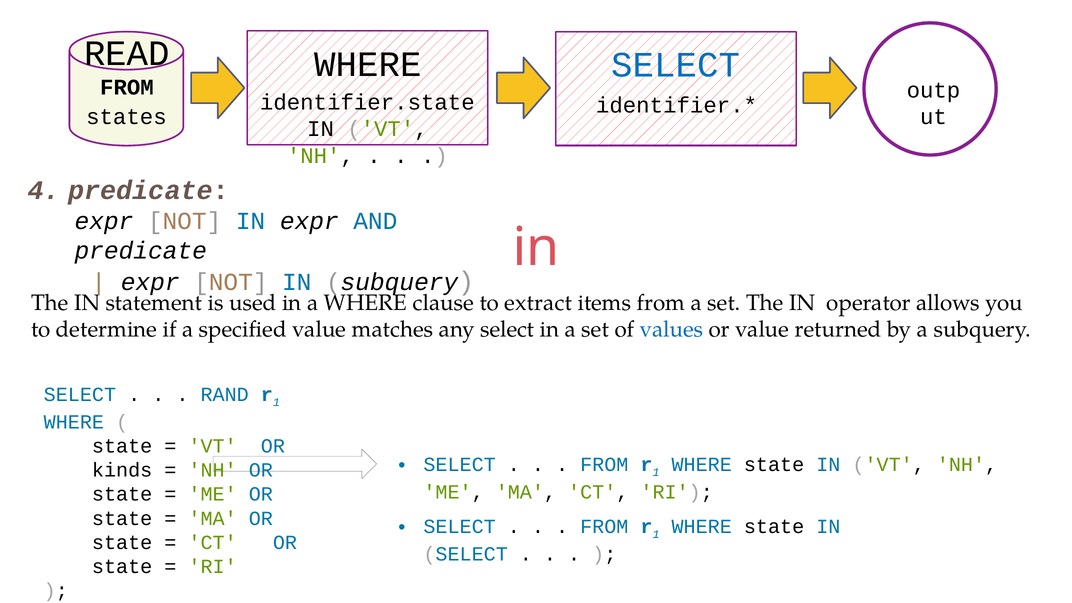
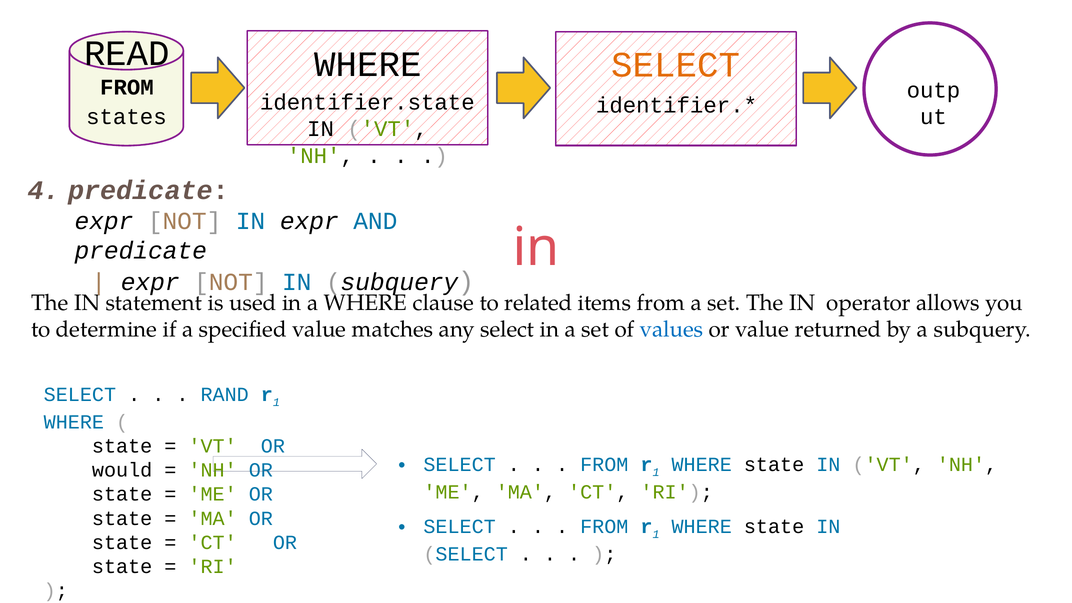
SELECT at (676, 65) colour: blue -> orange
extract: extract -> related
kinds: kinds -> would
